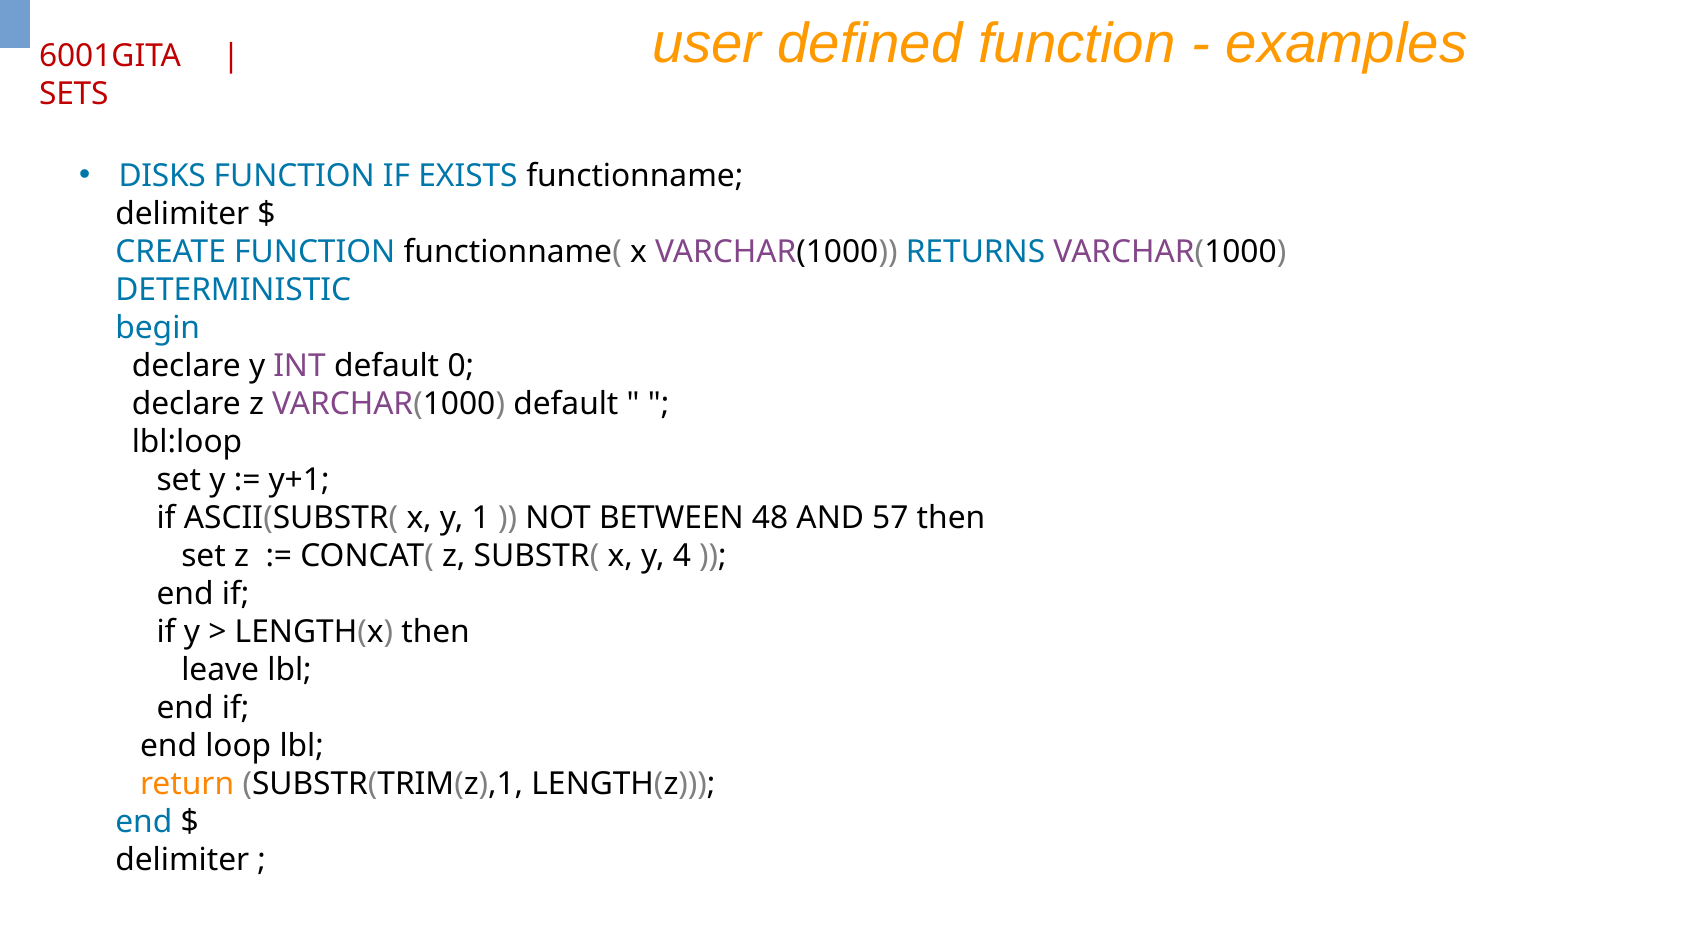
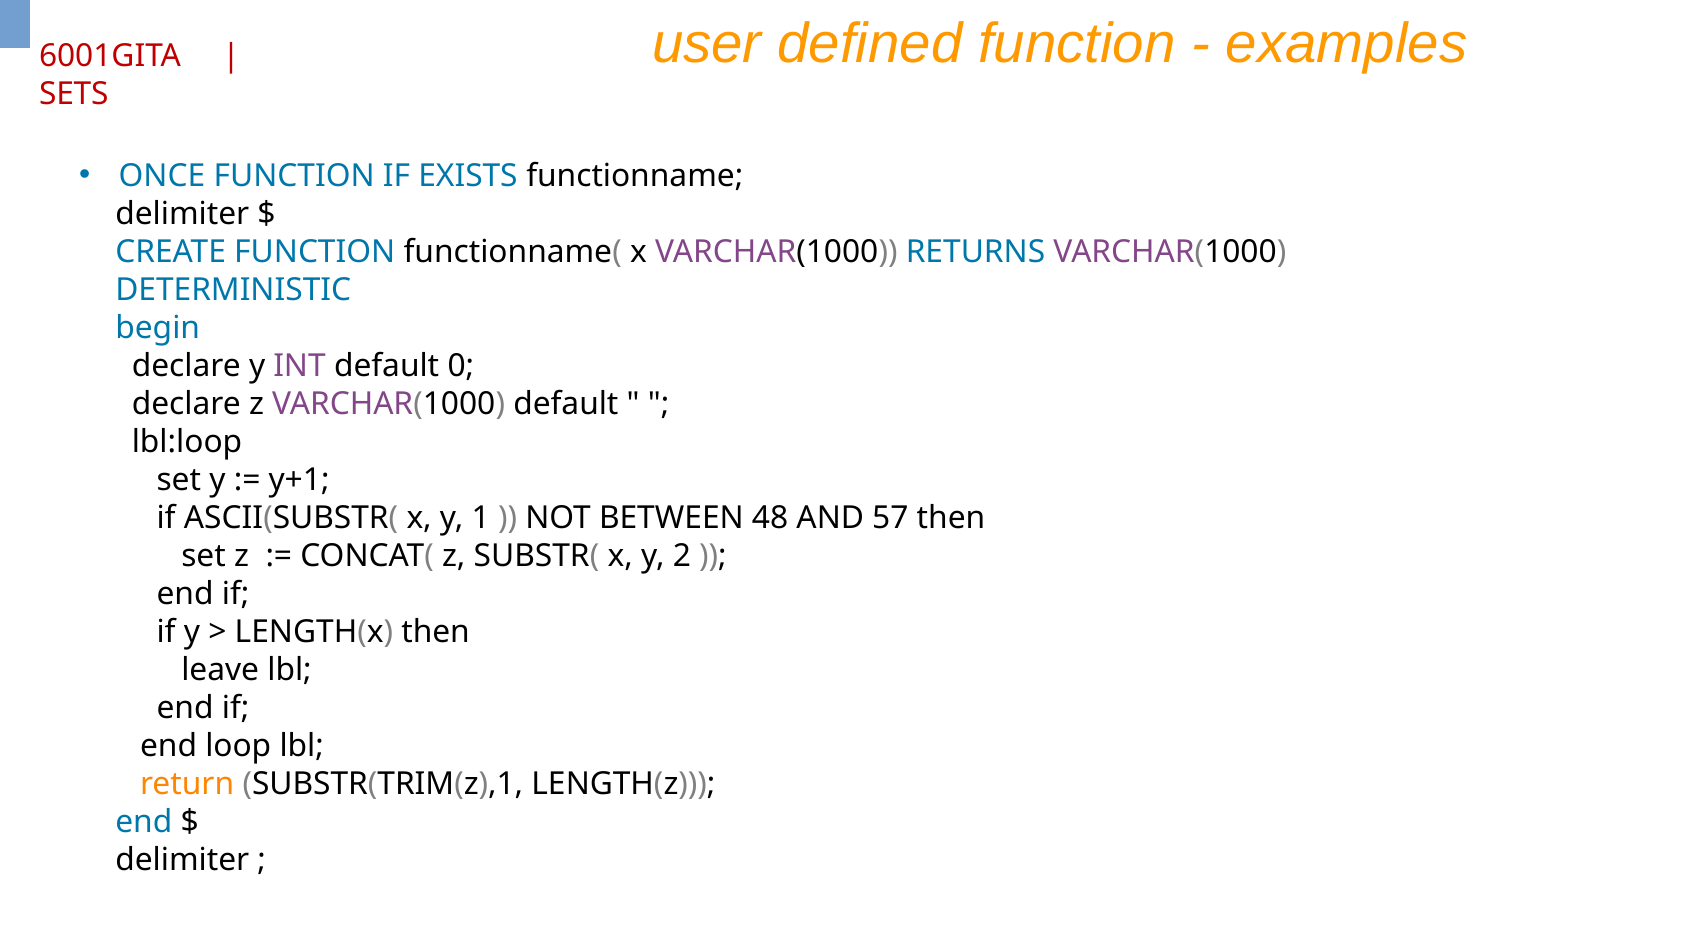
DISKS: DISKS -> ONCE
4: 4 -> 2
